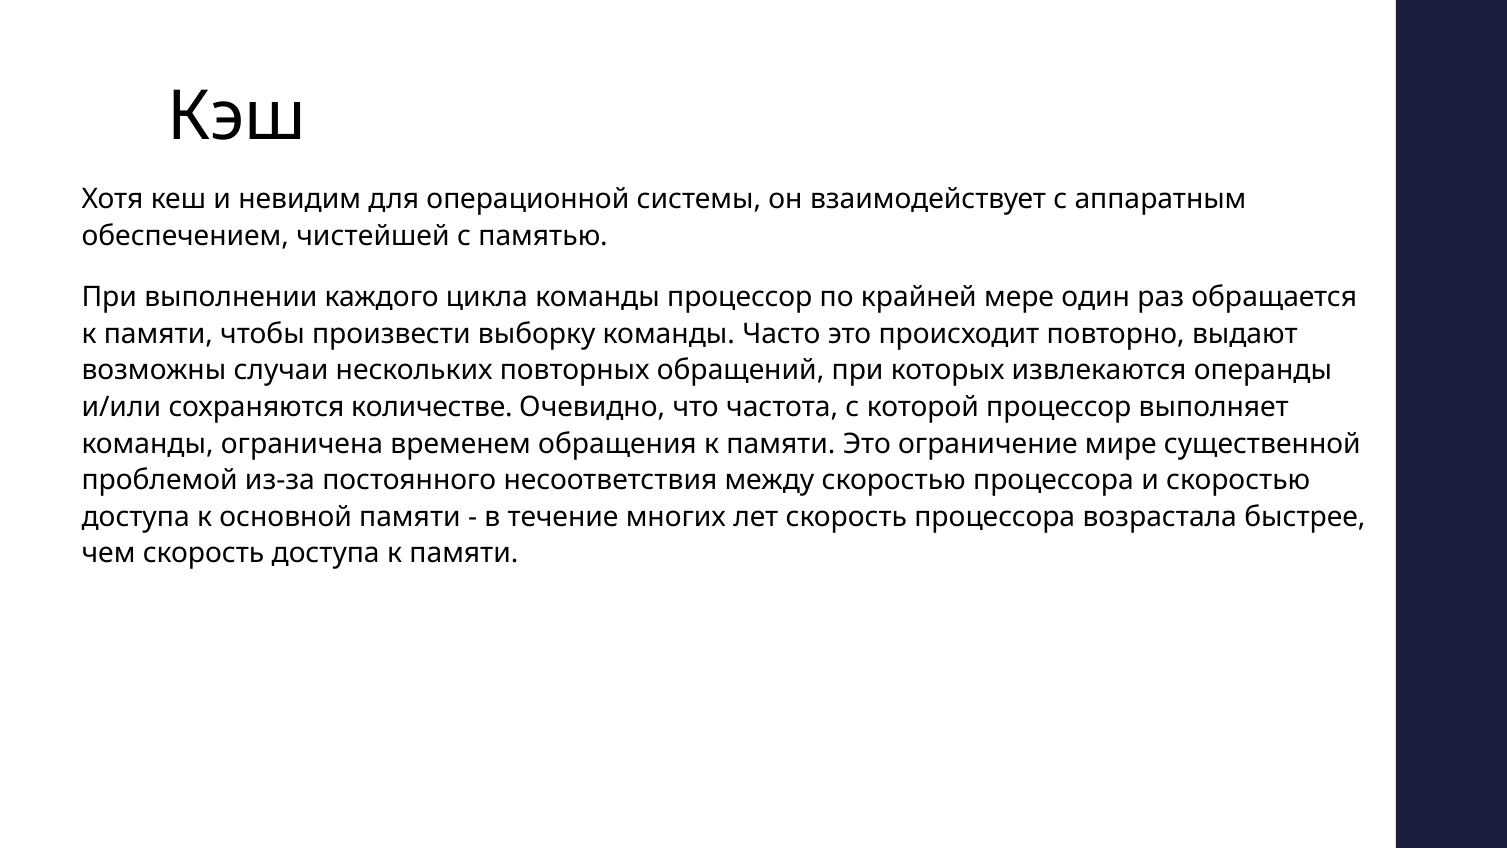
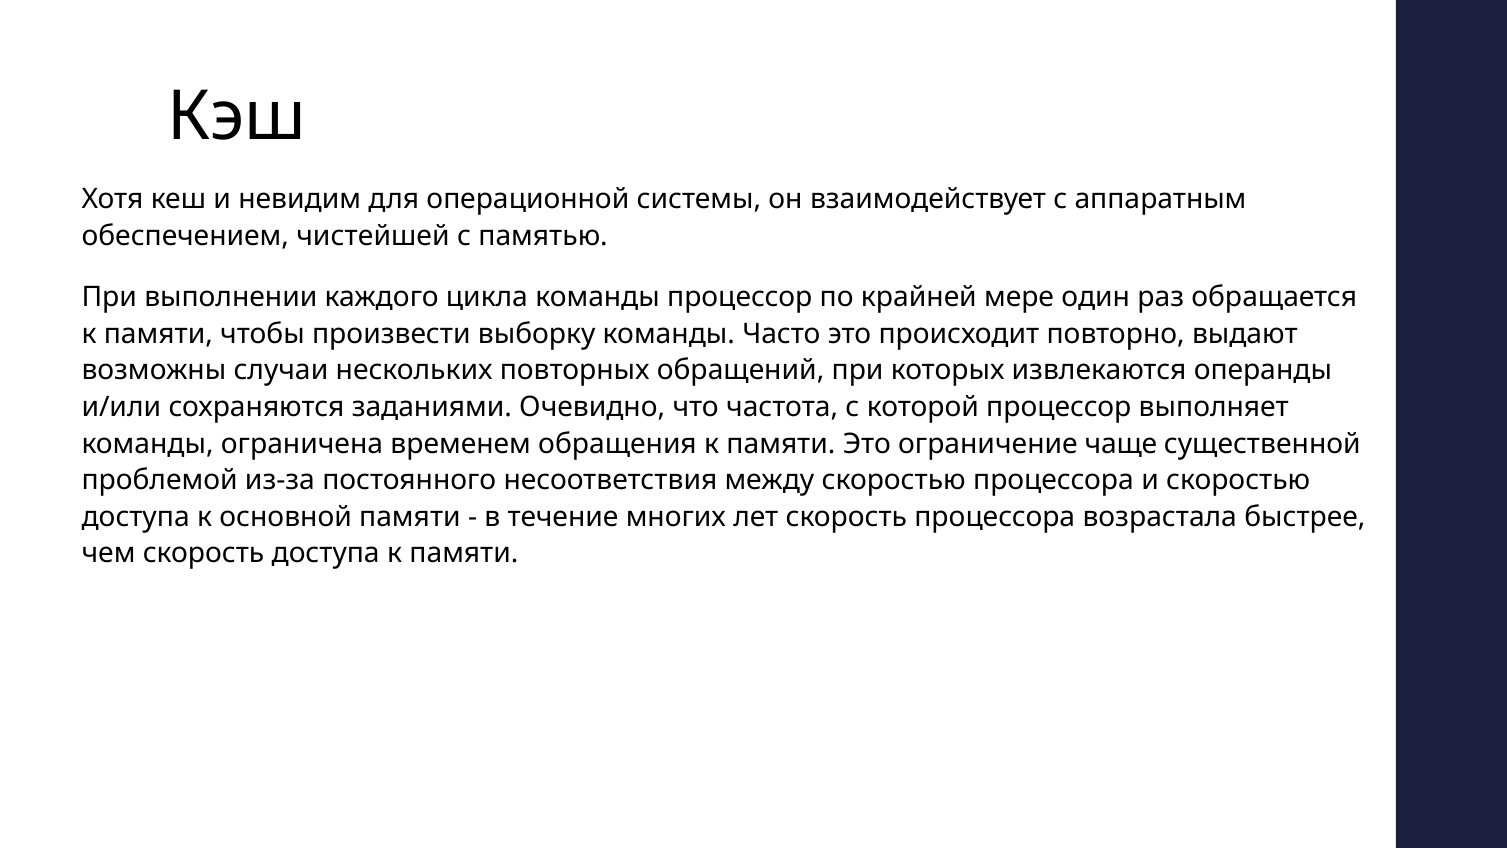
количестве: количестве -> заданиями
мире: мире -> чаще
